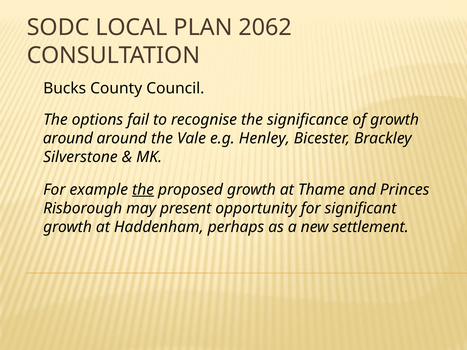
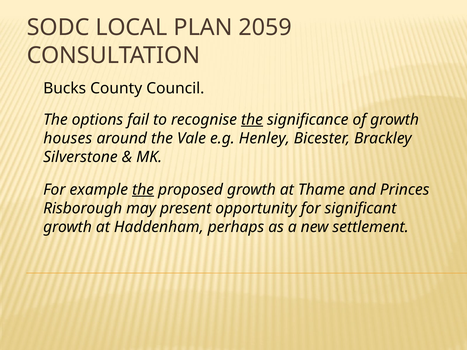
2062: 2062 -> 2059
the at (252, 120) underline: none -> present
around at (68, 138): around -> houses
